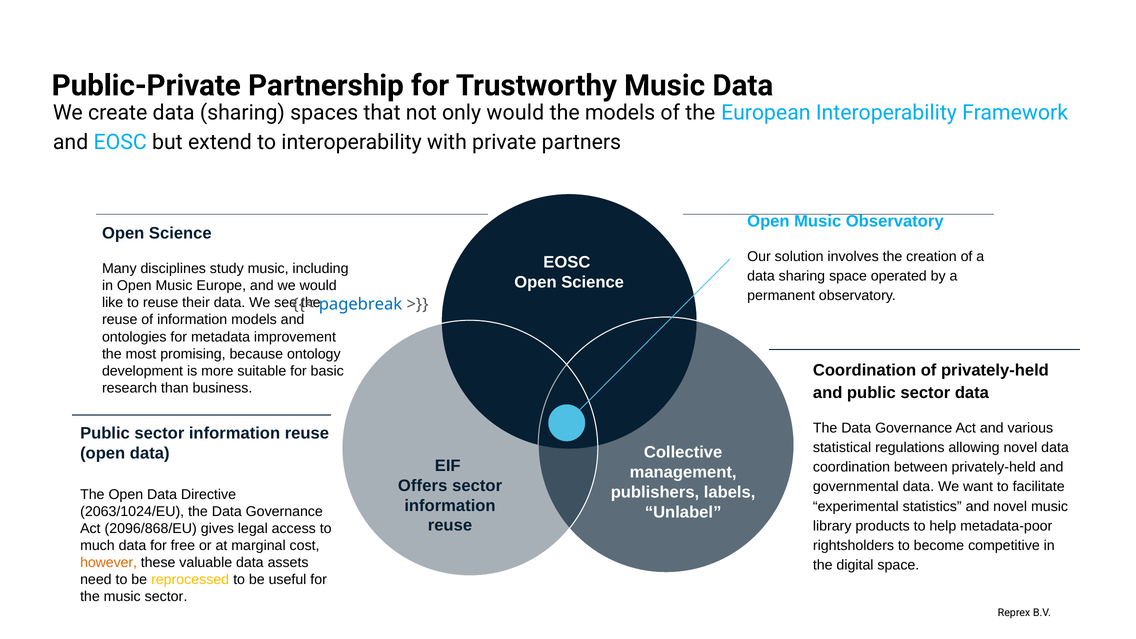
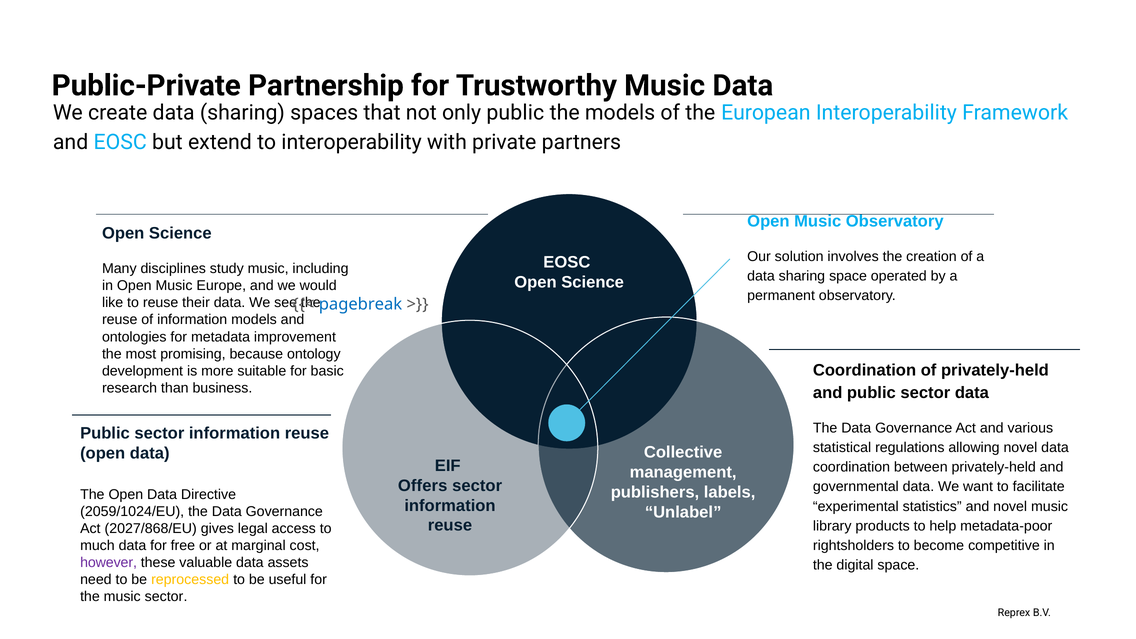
only would: would -> public
2063/1024/EU: 2063/1024/EU -> 2059/1024/EU
2096/868/EU: 2096/868/EU -> 2027/868/EU
however colour: orange -> purple
